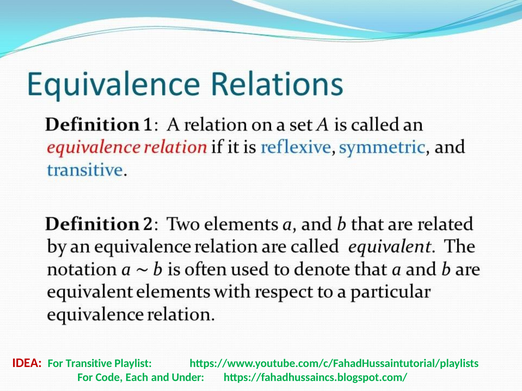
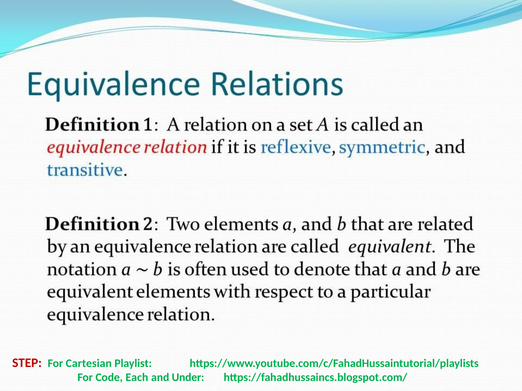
IDEA: IDEA -> STEP
Transitive: Transitive -> Cartesian
